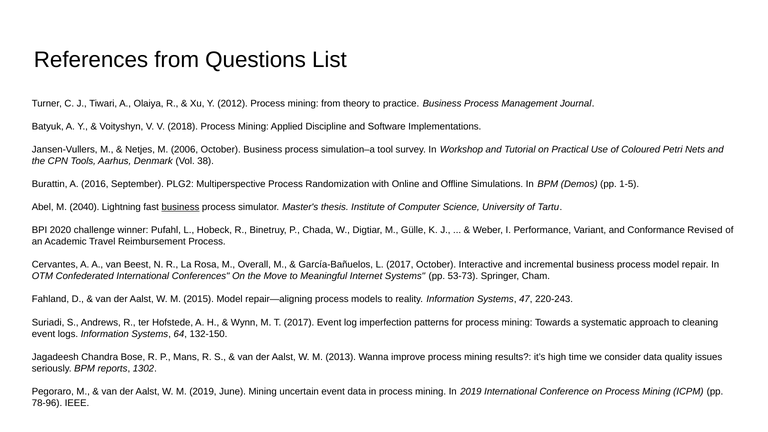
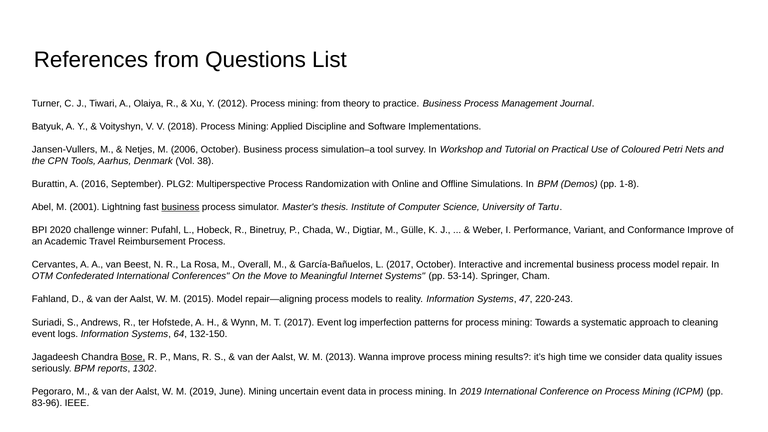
1-5: 1-5 -> 1-8
2040: 2040 -> 2001
Conformance Revised: Revised -> Improve
53-73: 53-73 -> 53-14
Bose underline: none -> present
78-96: 78-96 -> 83-96
